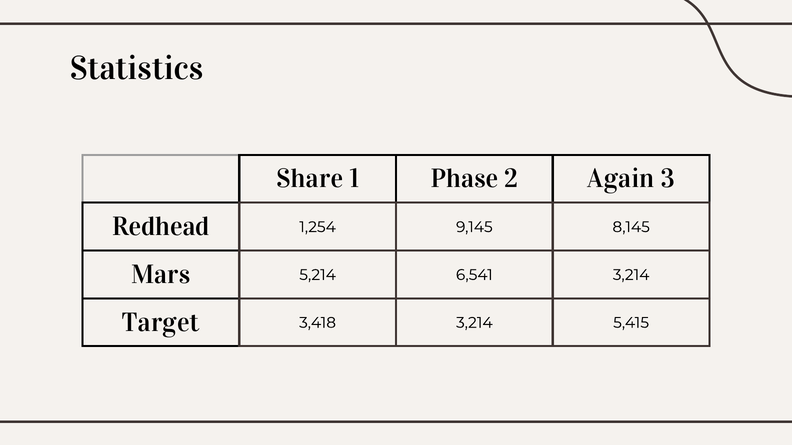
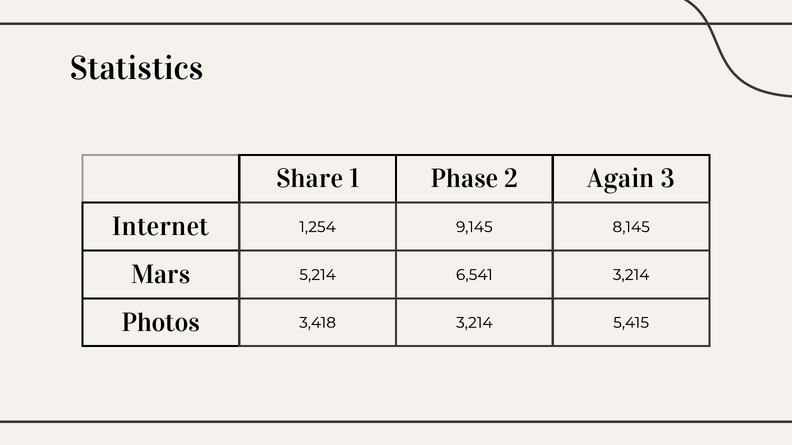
Redhead: Redhead -> Internet
Target: Target -> Photos
